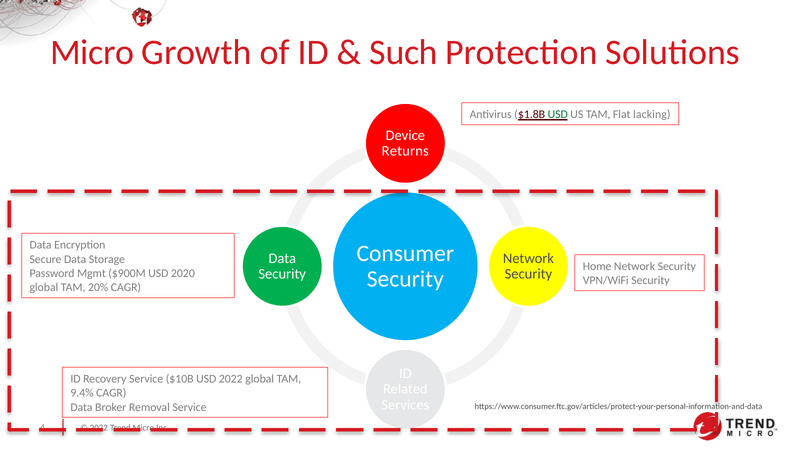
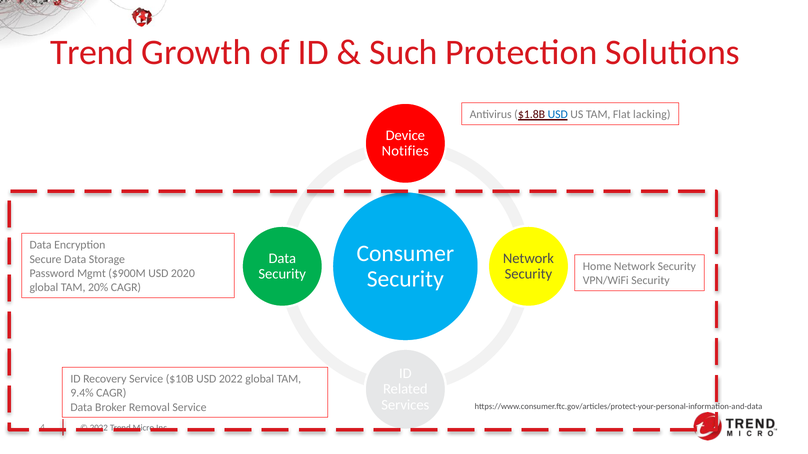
Micro at (92, 53): Micro -> Trend
USD at (558, 115) colour: green -> blue
Returns: Returns -> Notifies
